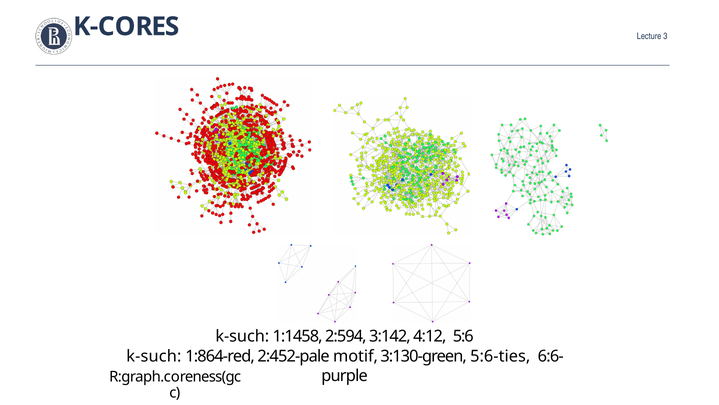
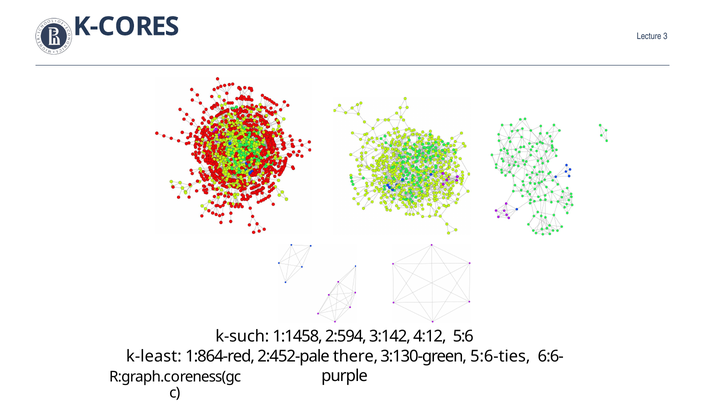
k-such at (154, 356): k-such -> k-least
motif: motif -> there
